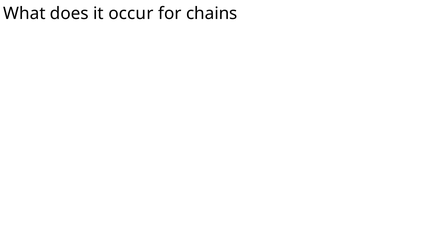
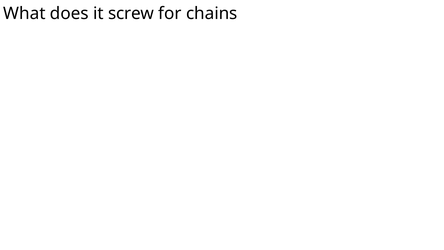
occur: occur -> screw
